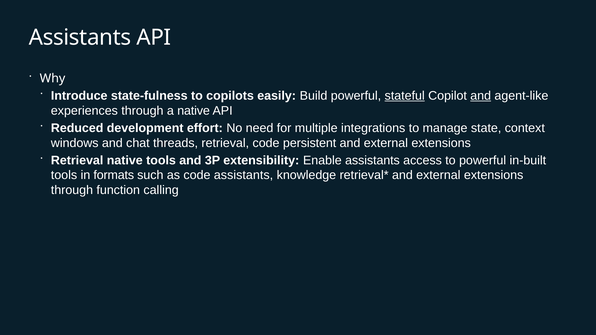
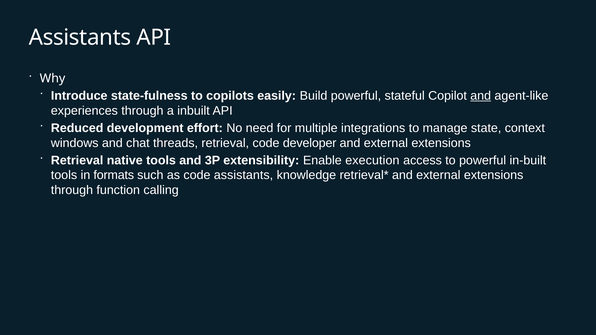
stateful underline: present -> none
a native: native -> inbuilt
persistent: persistent -> developer
Enable assistants: assistants -> execution
